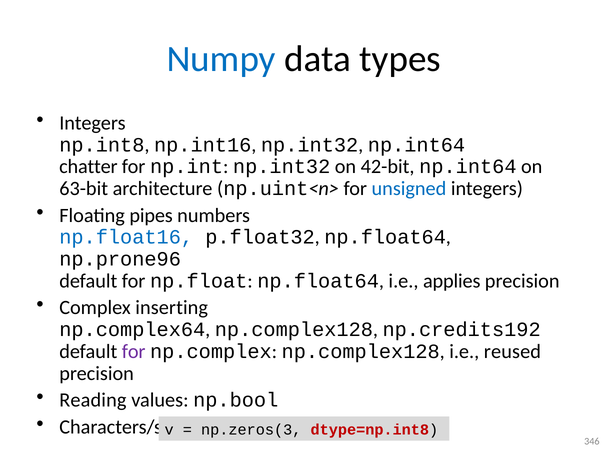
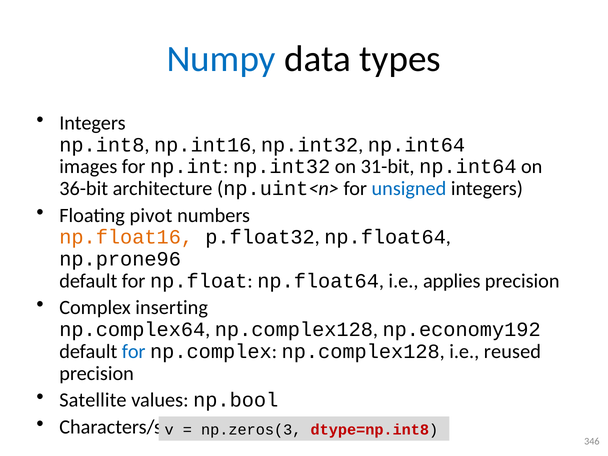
chatter: chatter -> images
42-bit: 42-bit -> 31-bit
63-bit: 63-bit -> 36-bit
pipes: pipes -> pivot
np.float16 colour: blue -> orange
np.credits192: np.credits192 -> np.economy192
for at (134, 352) colour: purple -> blue
Reading: Reading -> Satellite
